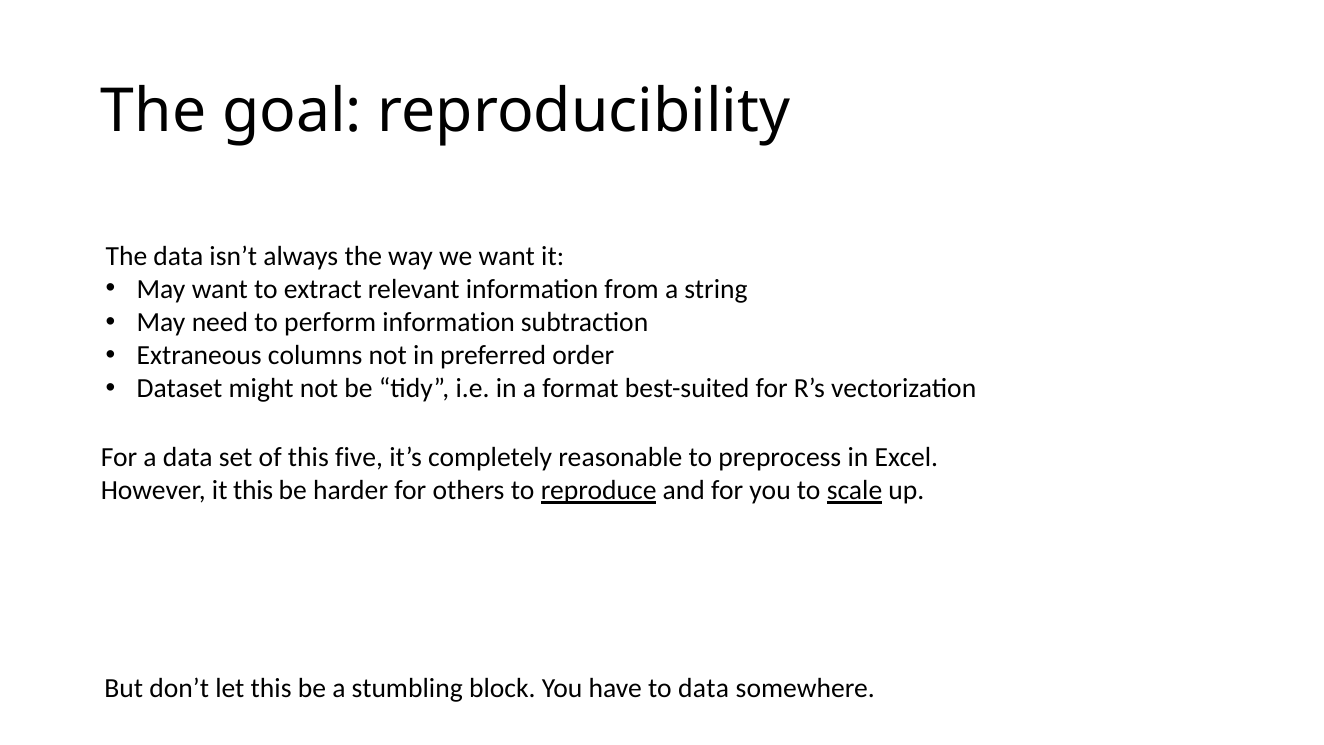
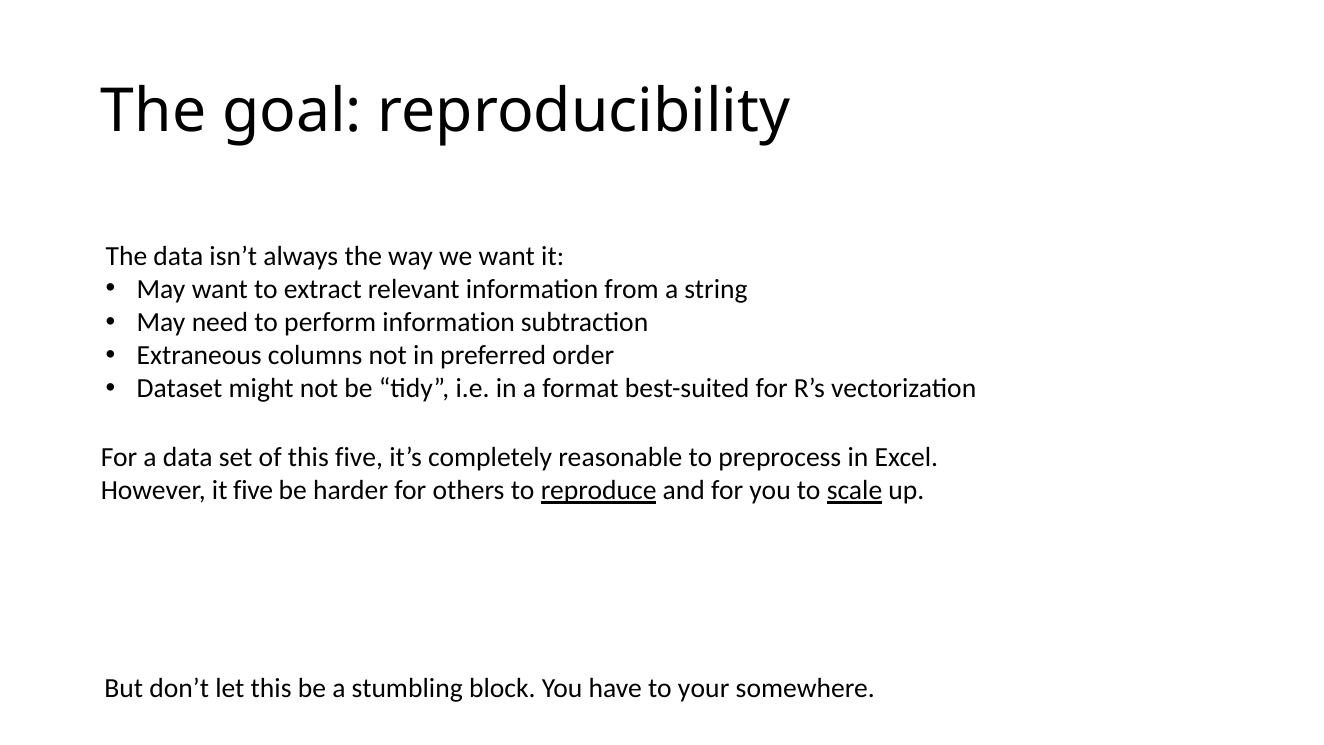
it this: this -> five
to data: data -> your
